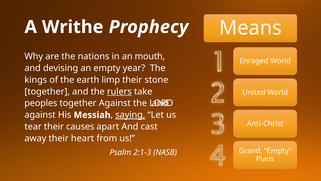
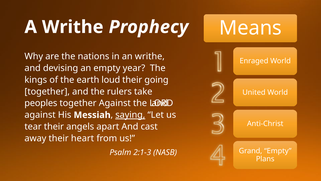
an mouth: mouth -> writhe
limp: limp -> loud
stone: stone -> going
rulers underline: present -> none
causes: causes -> angels
